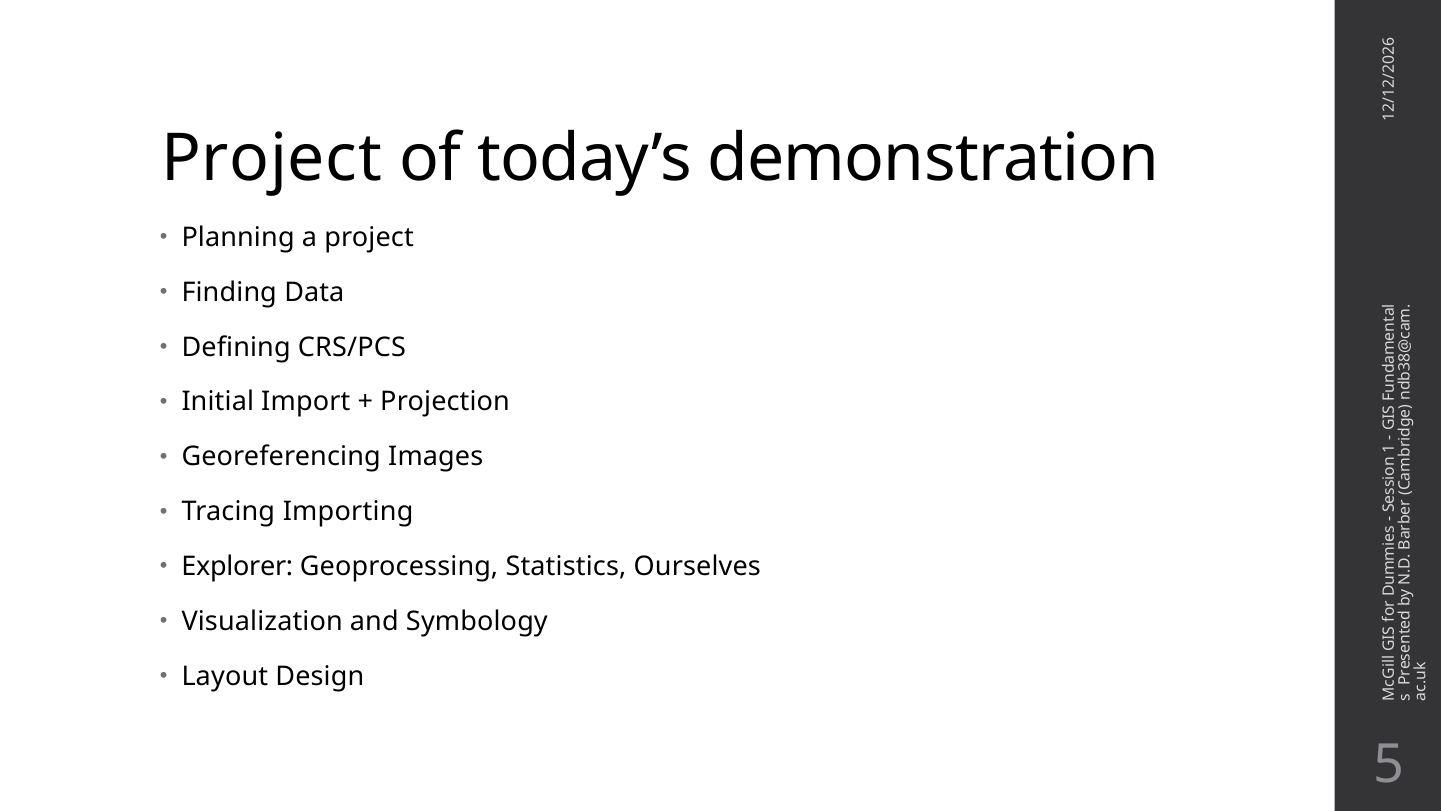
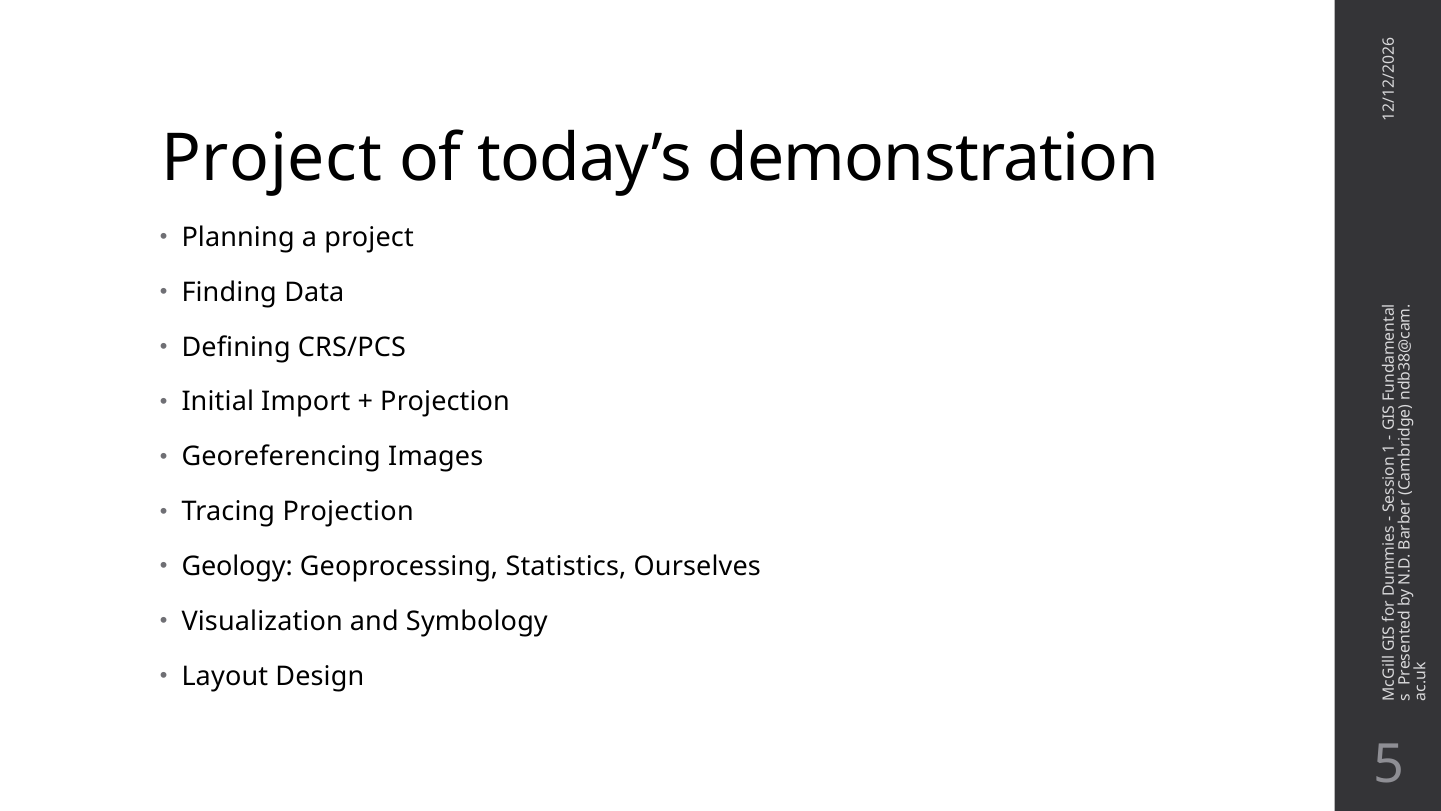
Tracing Importing: Importing -> Projection
Explorer: Explorer -> Geology
